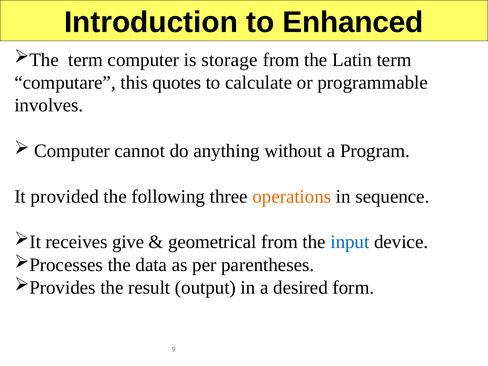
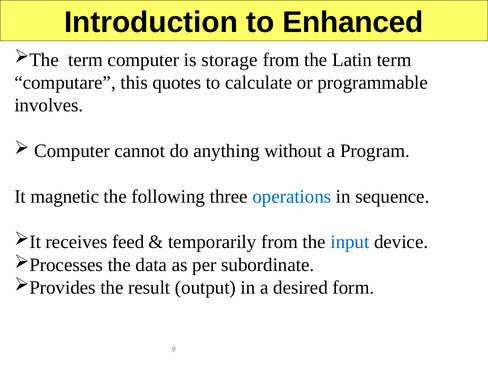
provided: provided -> magnetic
operations colour: orange -> blue
give: give -> feed
geometrical: geometrical -> temporarily
parentheses: parentheses -> subordinate
